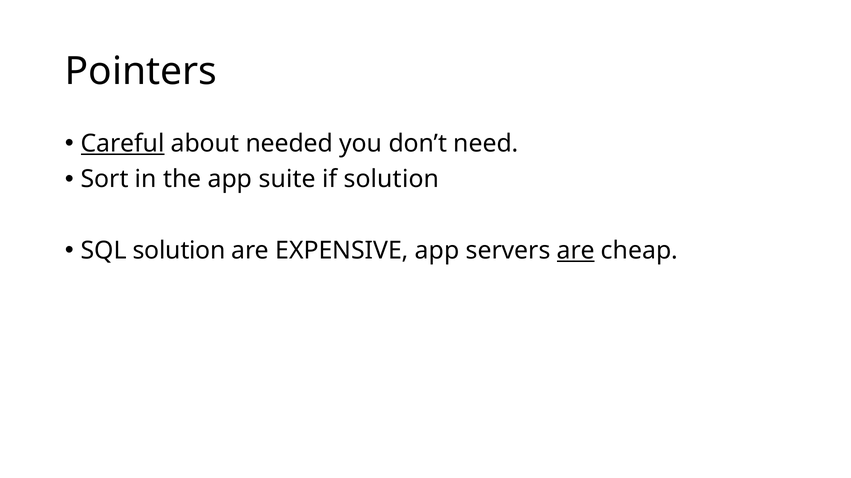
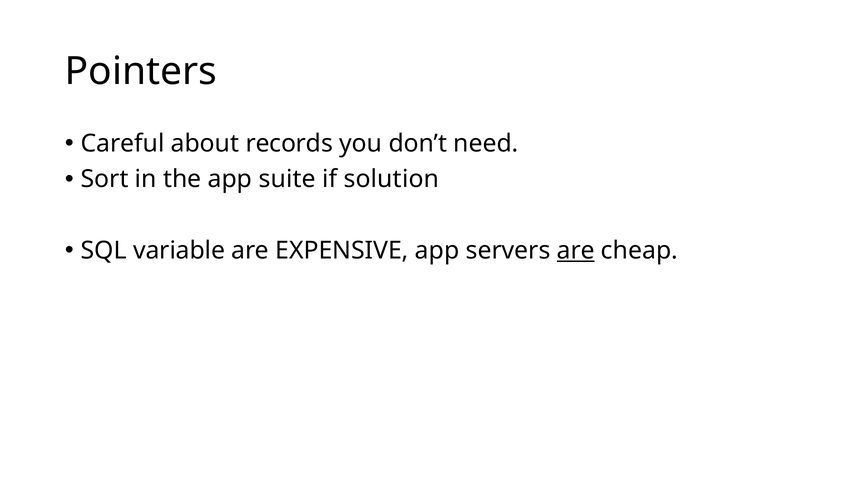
Careful underline: present -> none
needed: needed -> records
SQL solution: solution -> variable
